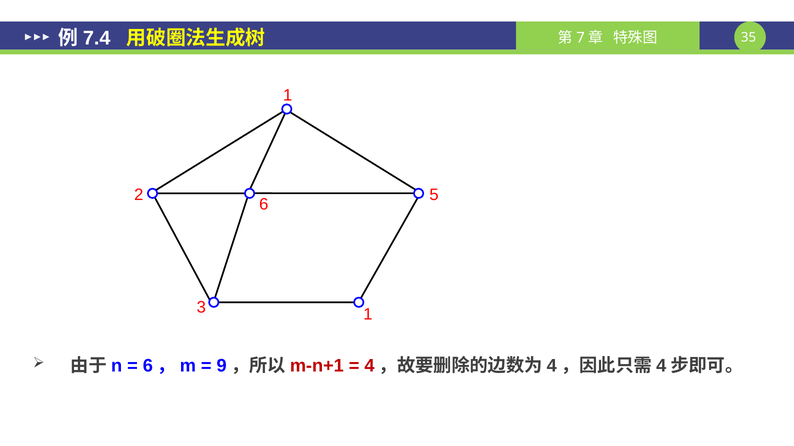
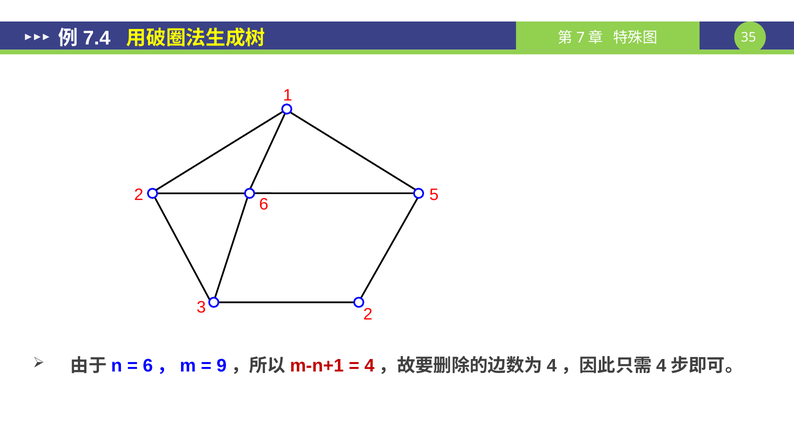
3 1: 1 -> 2
